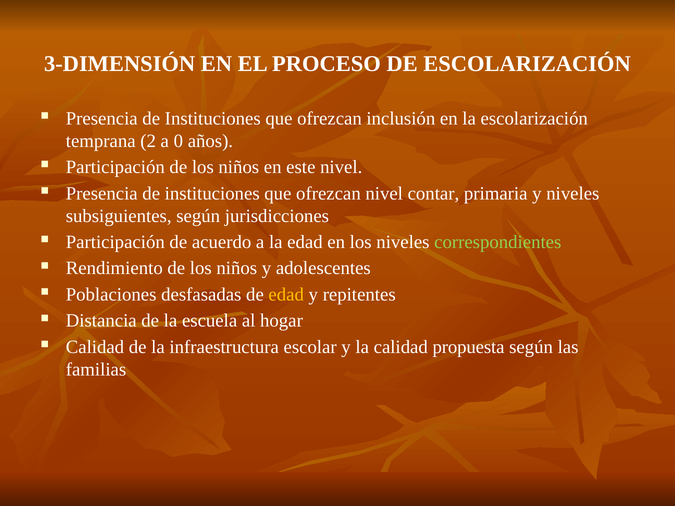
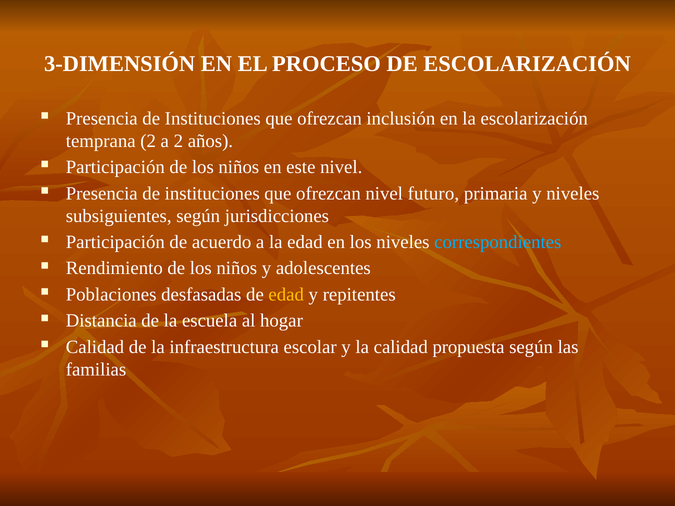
a 0: 0 -> 2
contar: contar -> futuro
correspondientes colour: light green -> light blue
